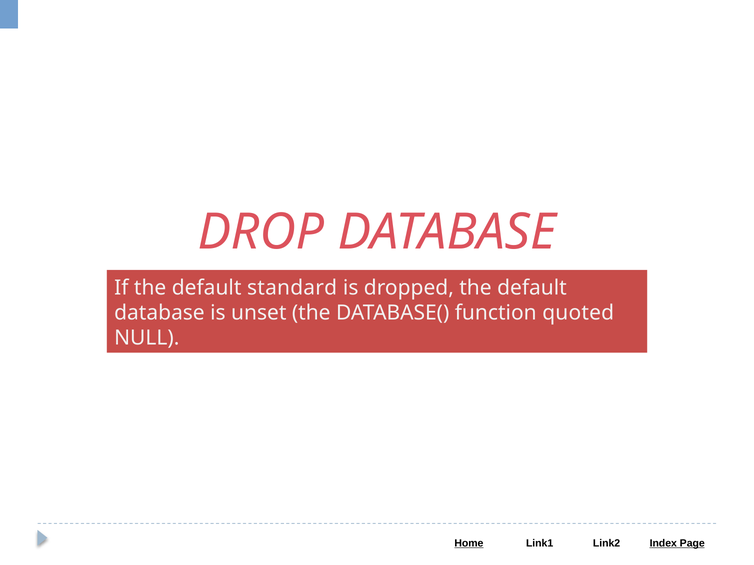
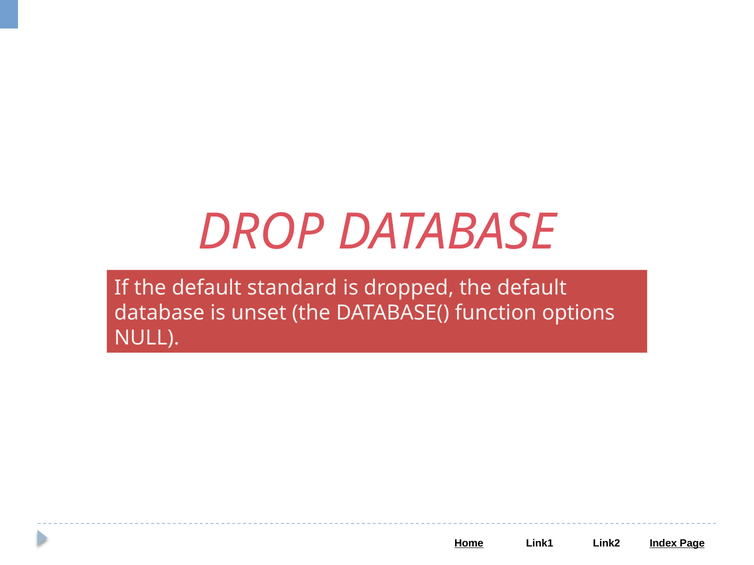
quoted: quoted -> options
